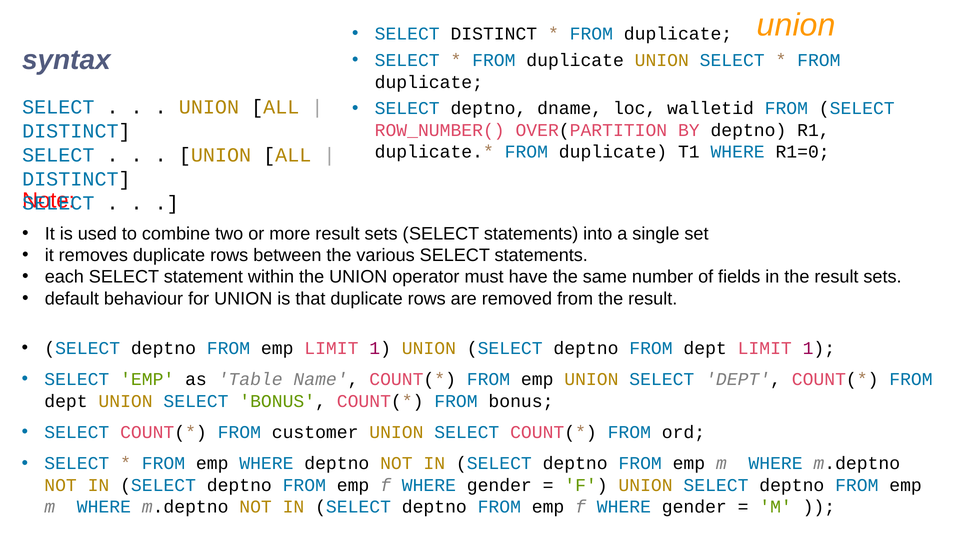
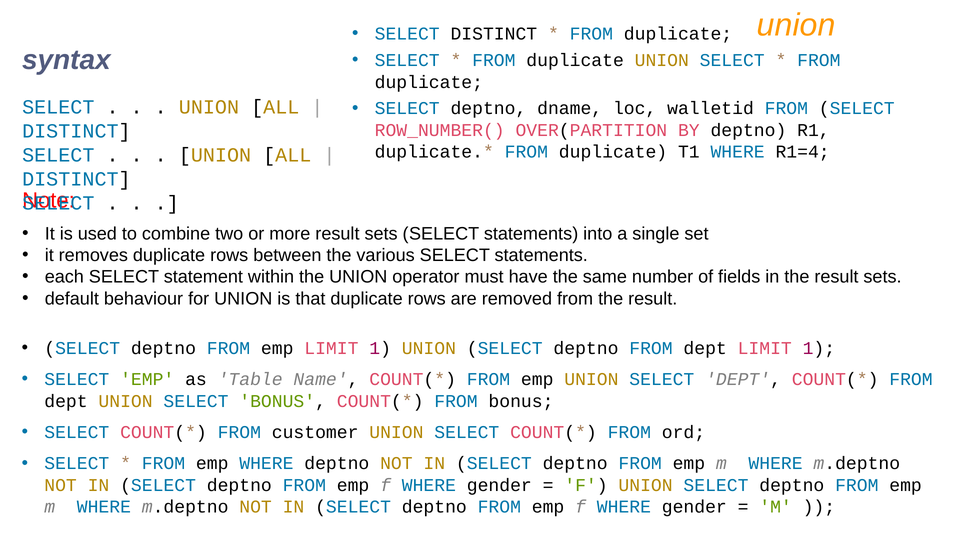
R1=0: R1=0 -> R1=4
